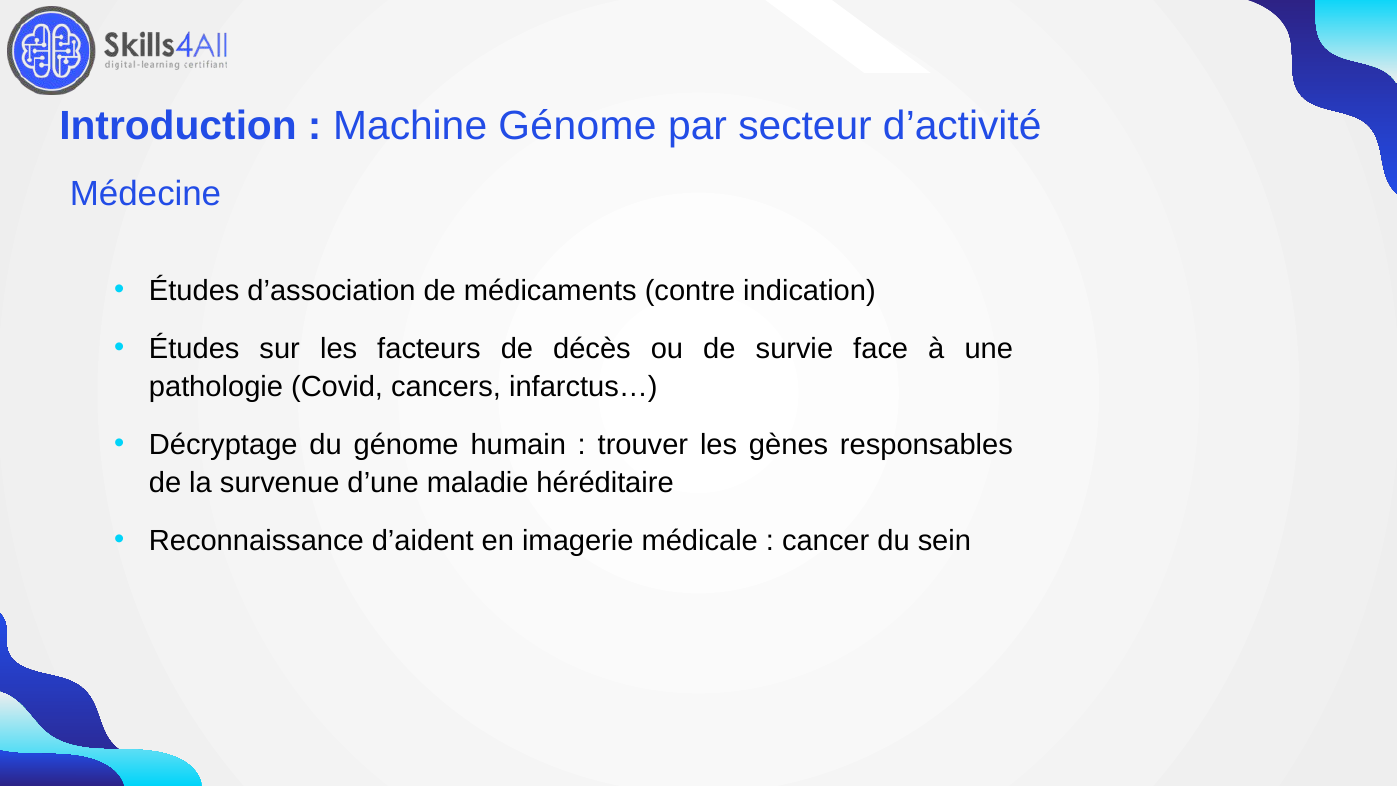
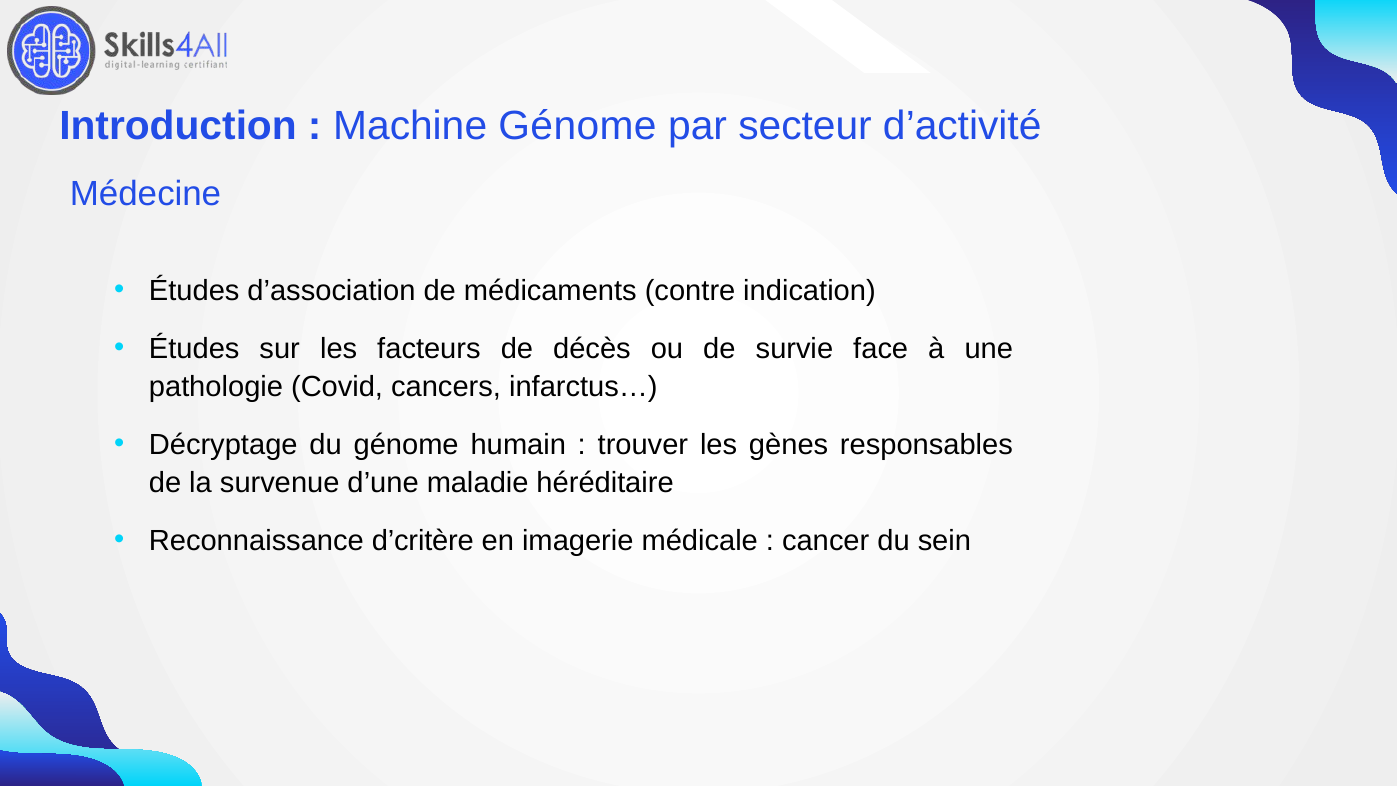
d’aident: d’aident -> d’critère
